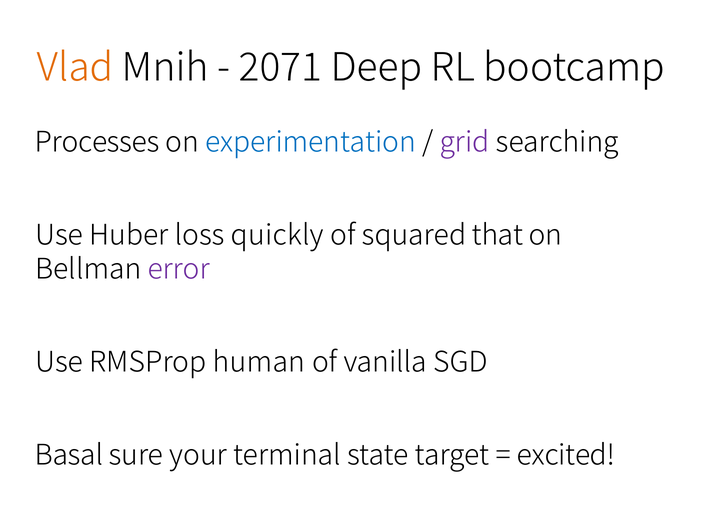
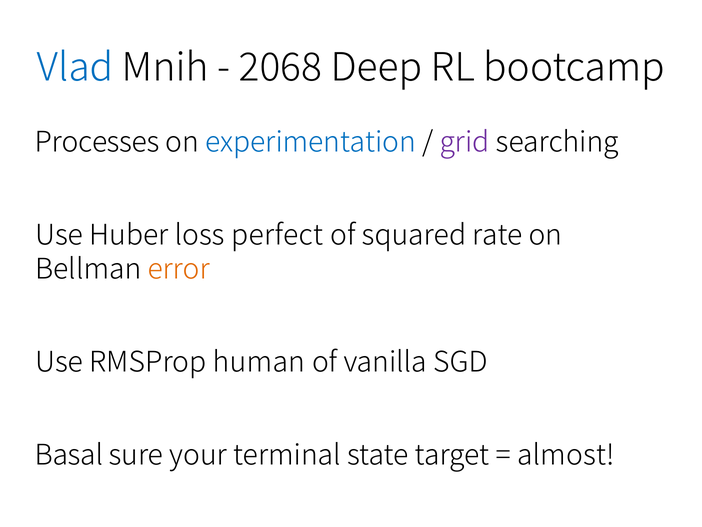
Vlad colour: orange -> blue
2071: 2071 -> 2068
quickly: quickly -> perfect
that: that -> rate
error colour: purple -> orange
excited: excited -> almost
